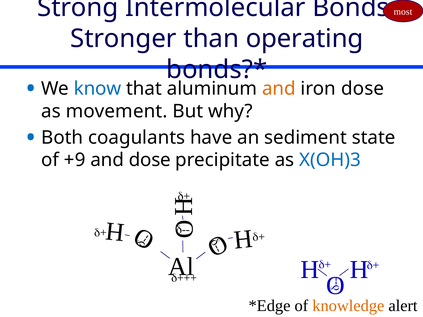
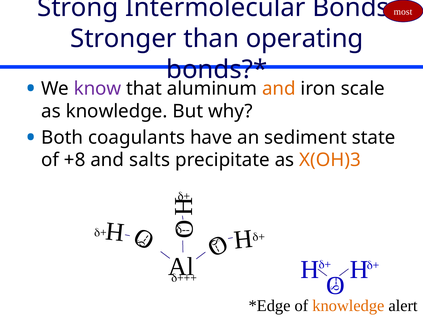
know colour: blue -> purple
iron dose: dose -> scale
as movement: movement -> knowledge
+9: +9 -> +8
and dose: dose -> salts
X(OH)3 colour: blue -> orange
